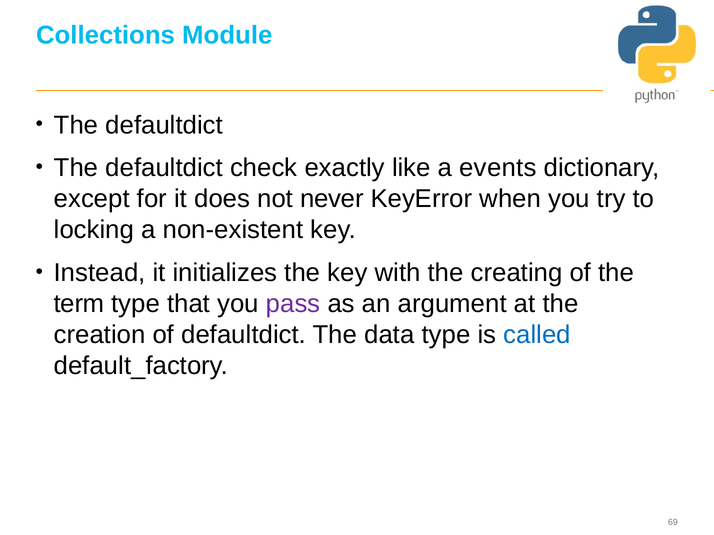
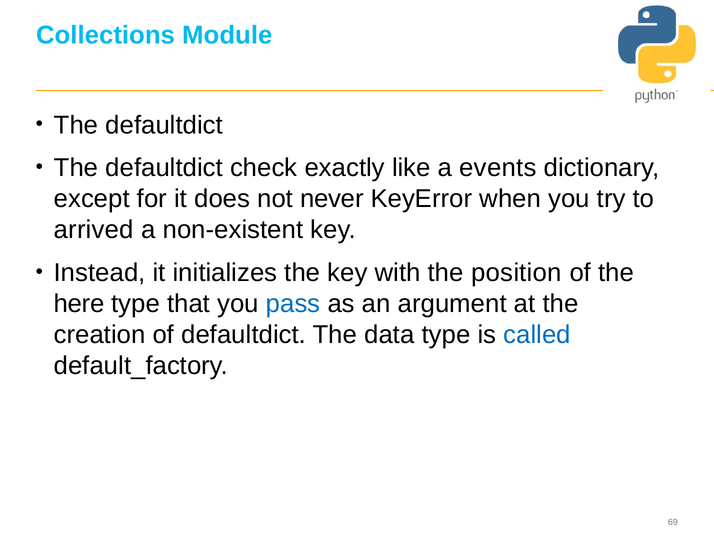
locking: locking -> arrived
creating: creating -> position
term: term -> here
pass colour: purple -> blue
